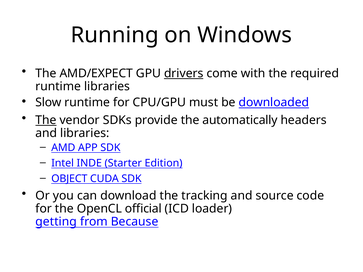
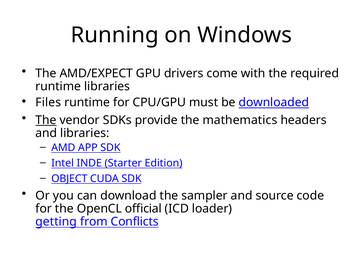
drivers underline: present -> none
Slow: Slow -> Files
automatically: automatically -> mathematics
tracking: tracking -> sampler
Because: Because -> Conflicts
